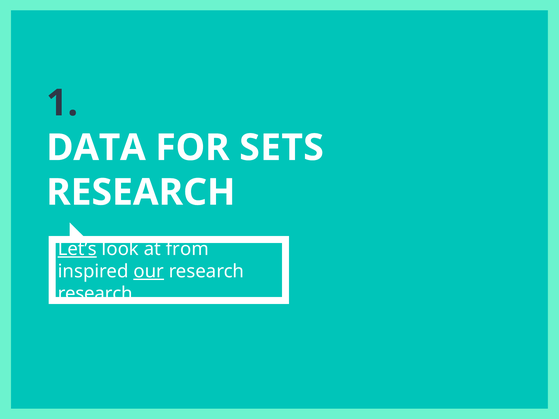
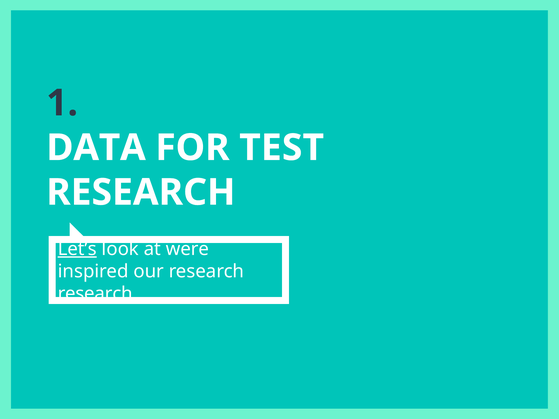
SETS: SETS -> TEST
from: from -> were
our underline: present -> none
